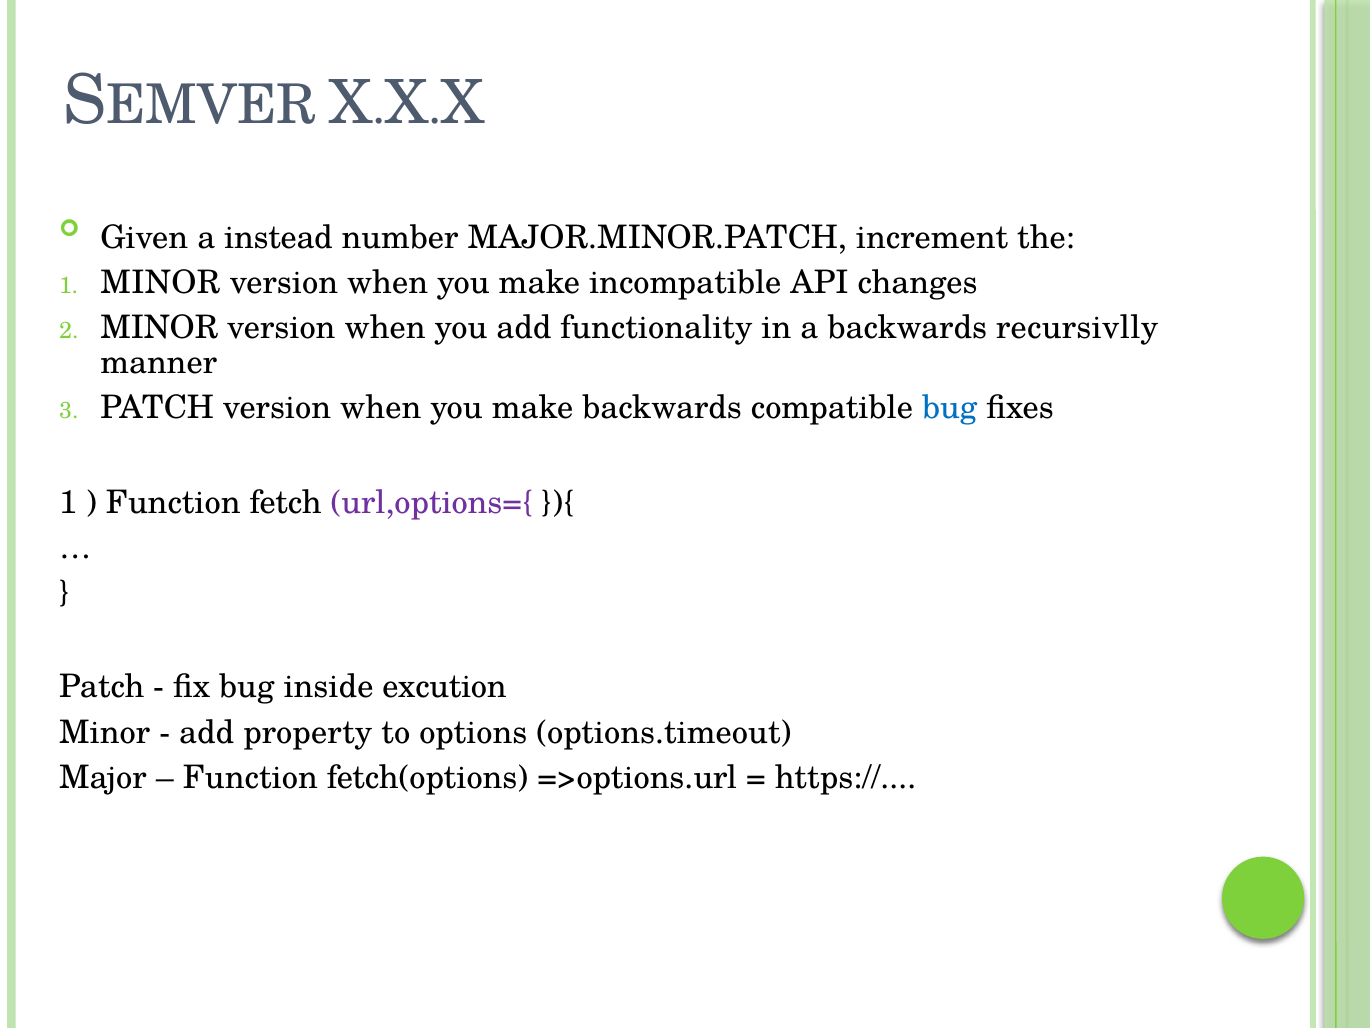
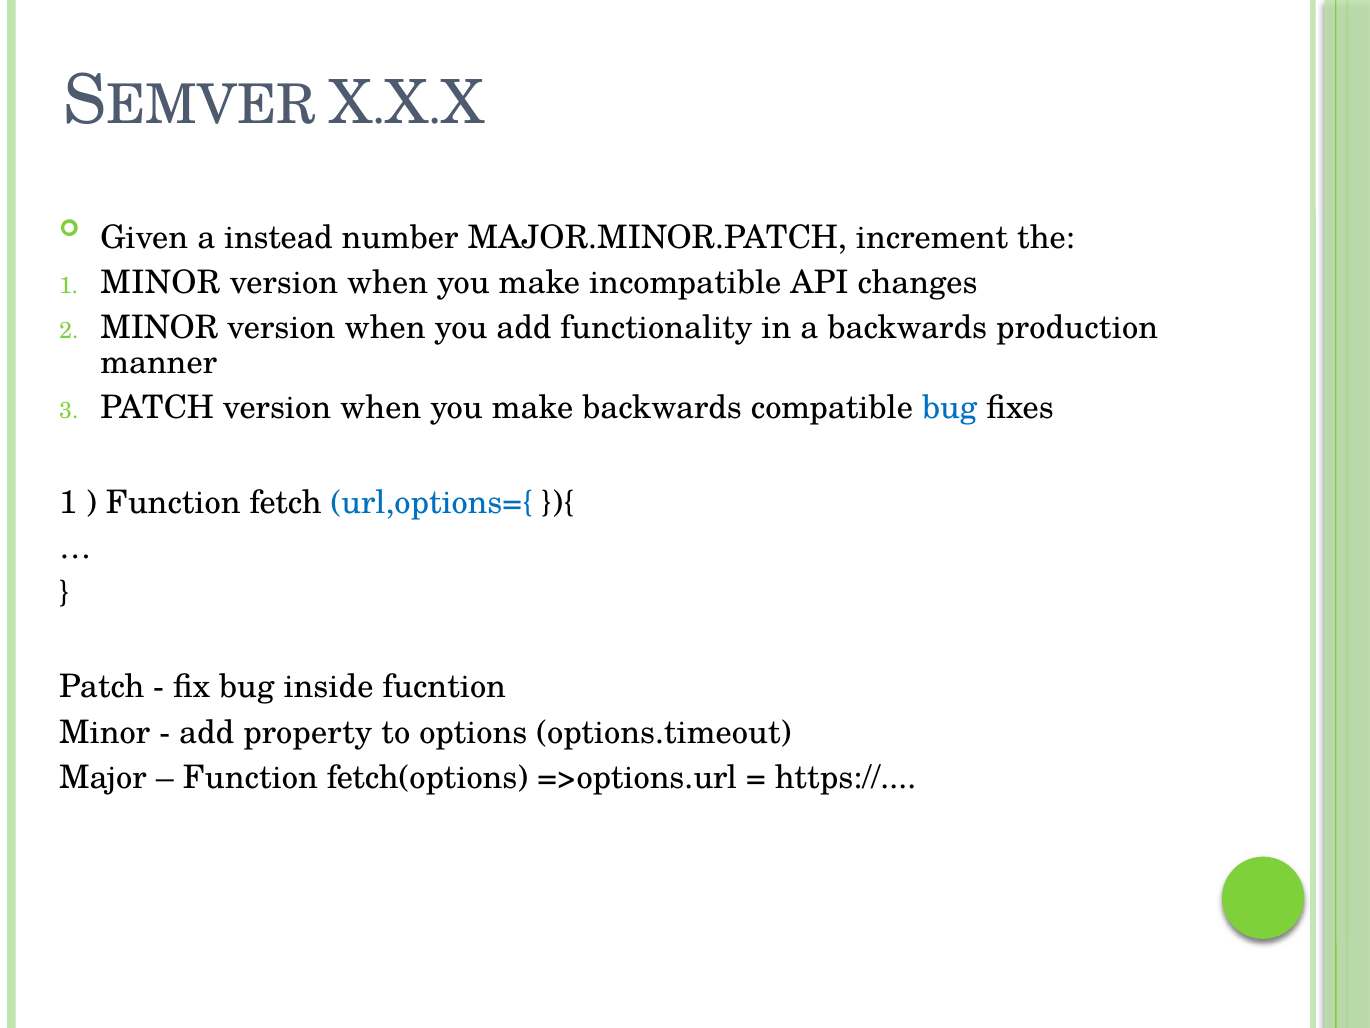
recursivlly: recursivlly -> production
url,options={ colour: purple -> blue
excution: excution -> fucntion
